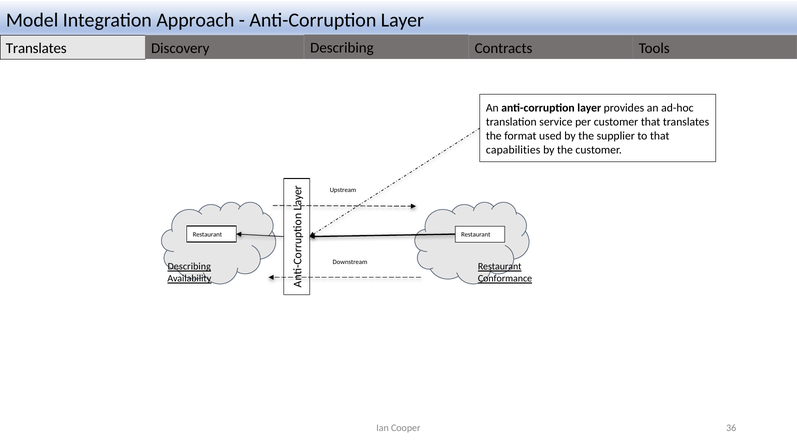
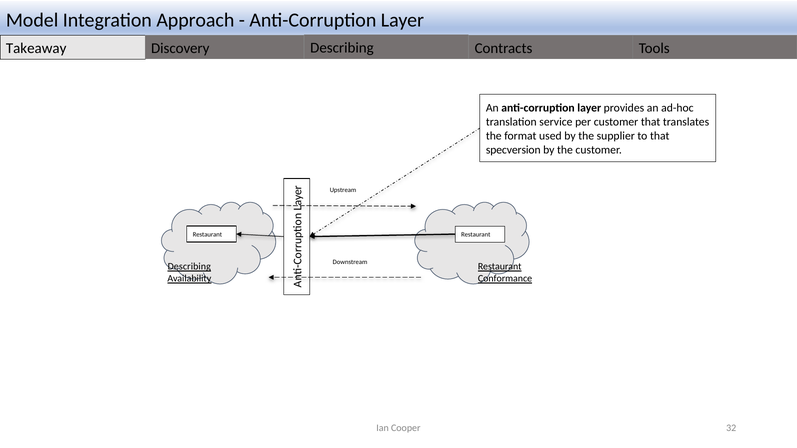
Translates at (36, 48): Translates -> Takeaway
capabilities: capabilities -> specversion
36: 36 -> 32
